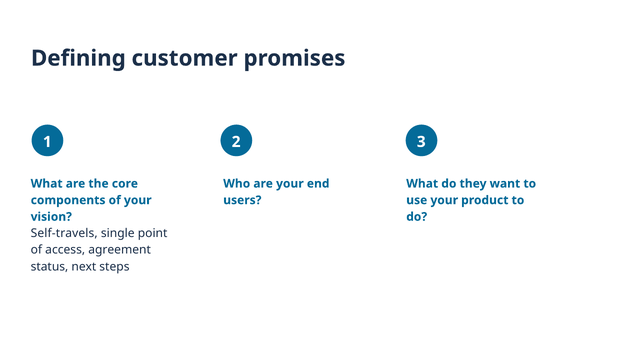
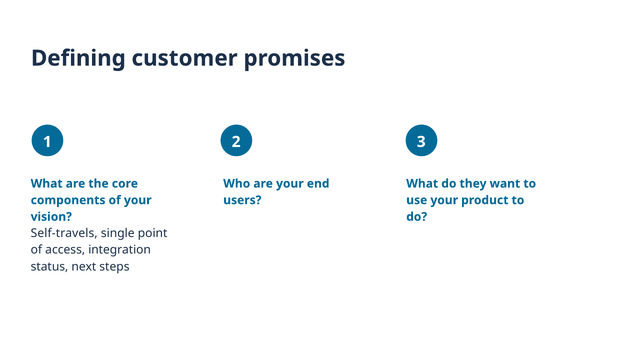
agreement: agreement -> integration
